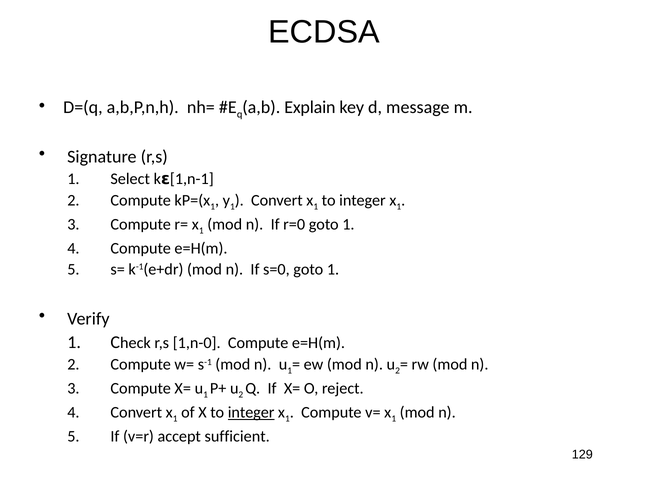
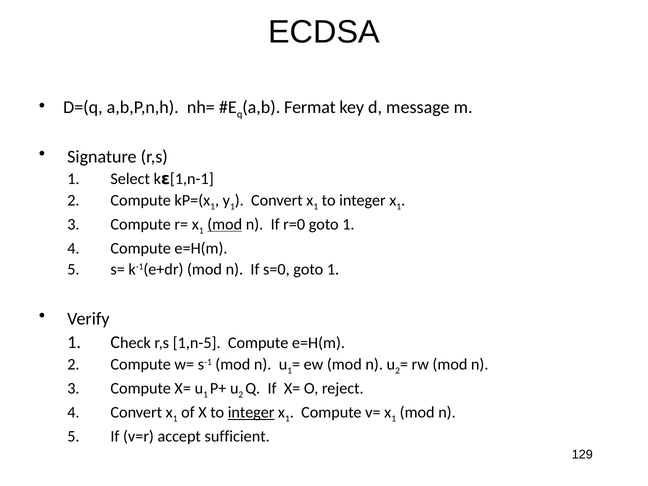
Explain: Explain -> Fermat
mod at (225, 224) underline: none -> present
1,n-0: 1,n-0 -> 1,n-5
